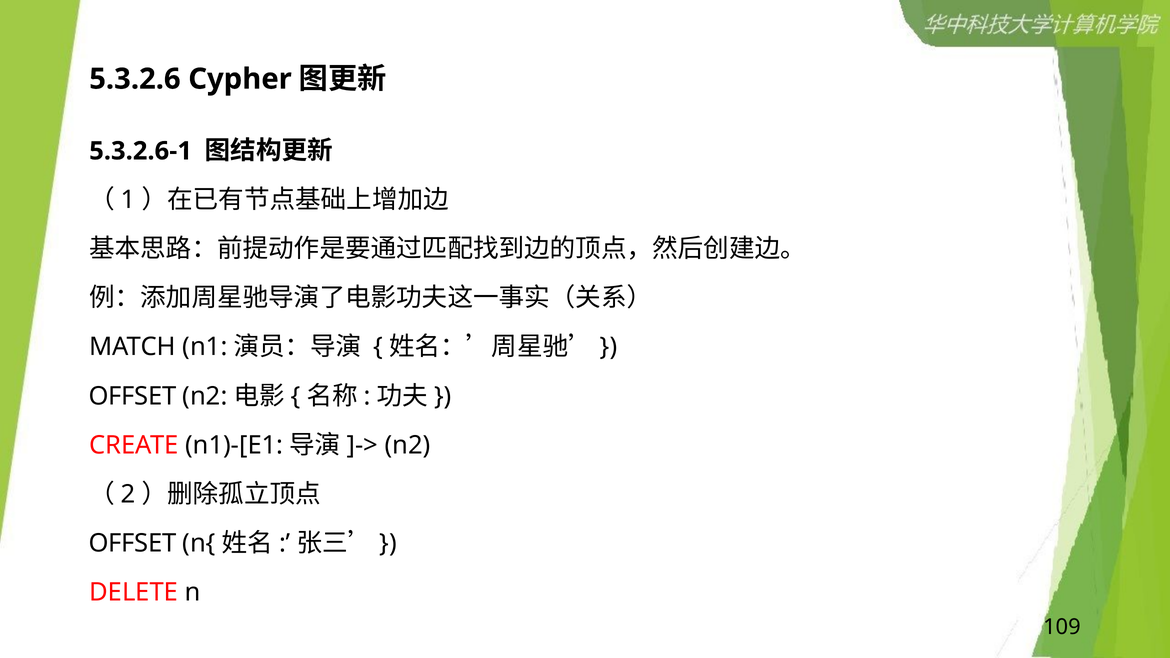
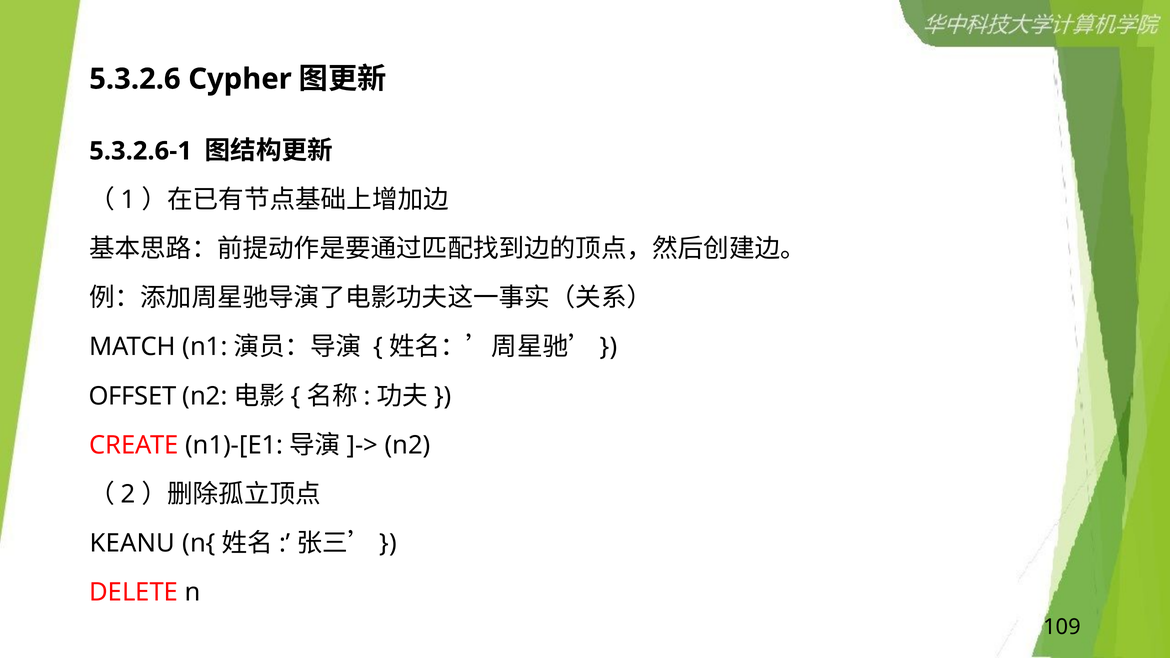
OFFSET at (133, 543): OFFSET -> KEANU
